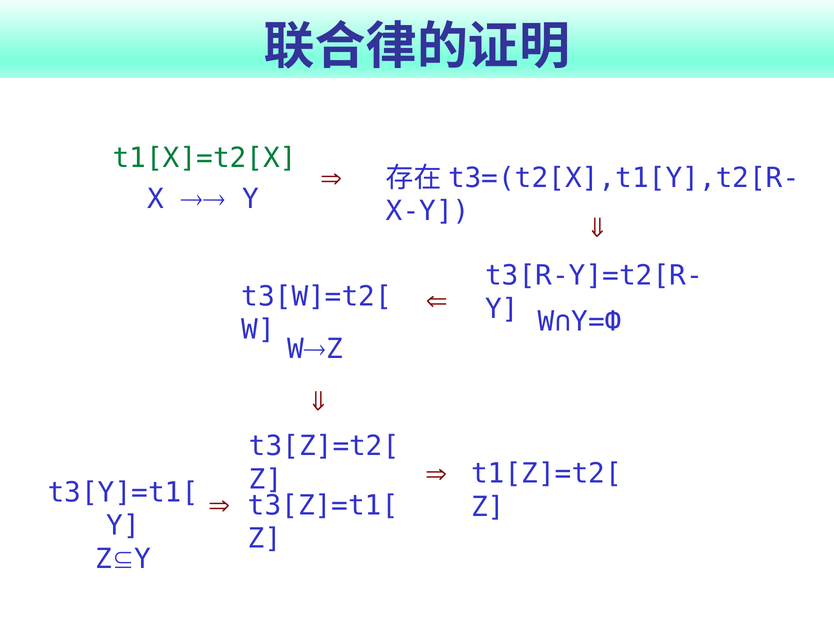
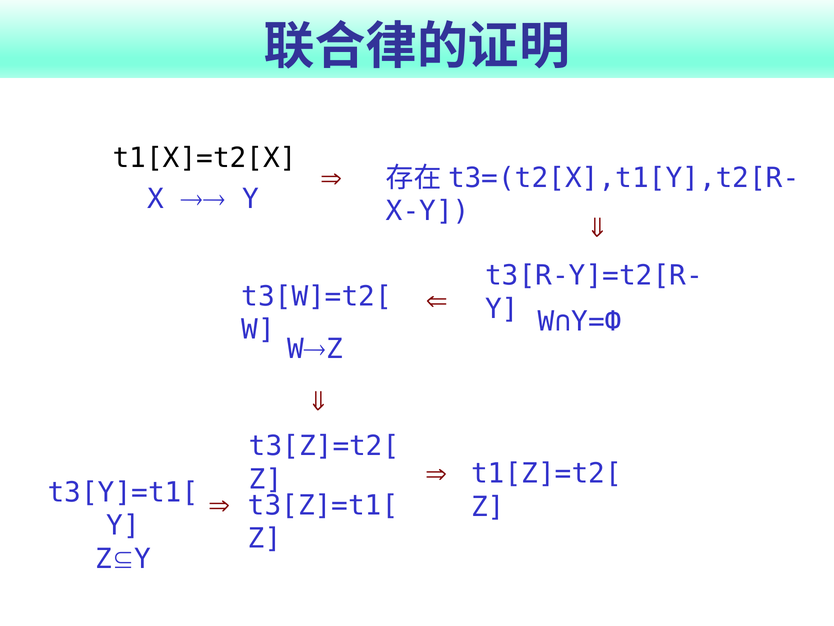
t1[X]=t2[X colour: green -> black
